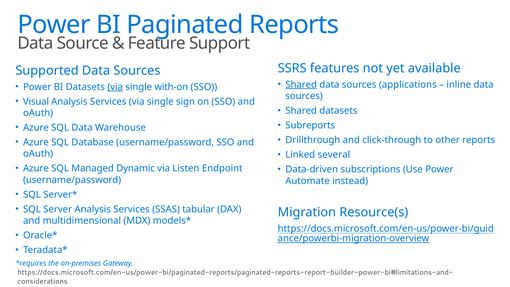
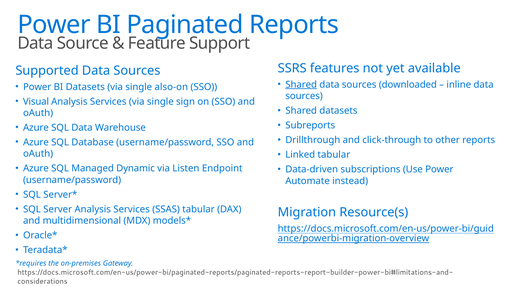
applications: applications -> downloaded
via at (115, 87) underline: present -> none
with-on: with-on -> also-on
Linked several: several -> tabular
